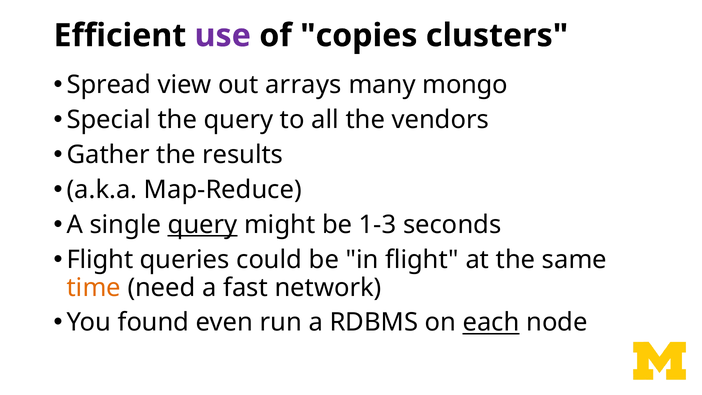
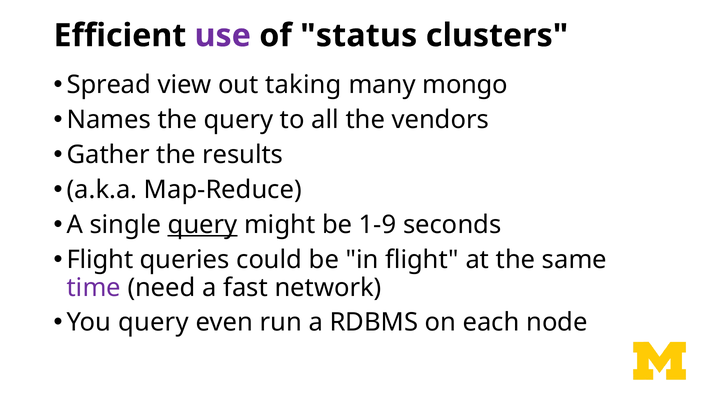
copies: copies -> status
arrays: arrays -> taking
Special: Special -> Names
1-3: 1-3 -> 1-9
time colour: orange -> purple
You found: found -> query
each underline: present -> none
